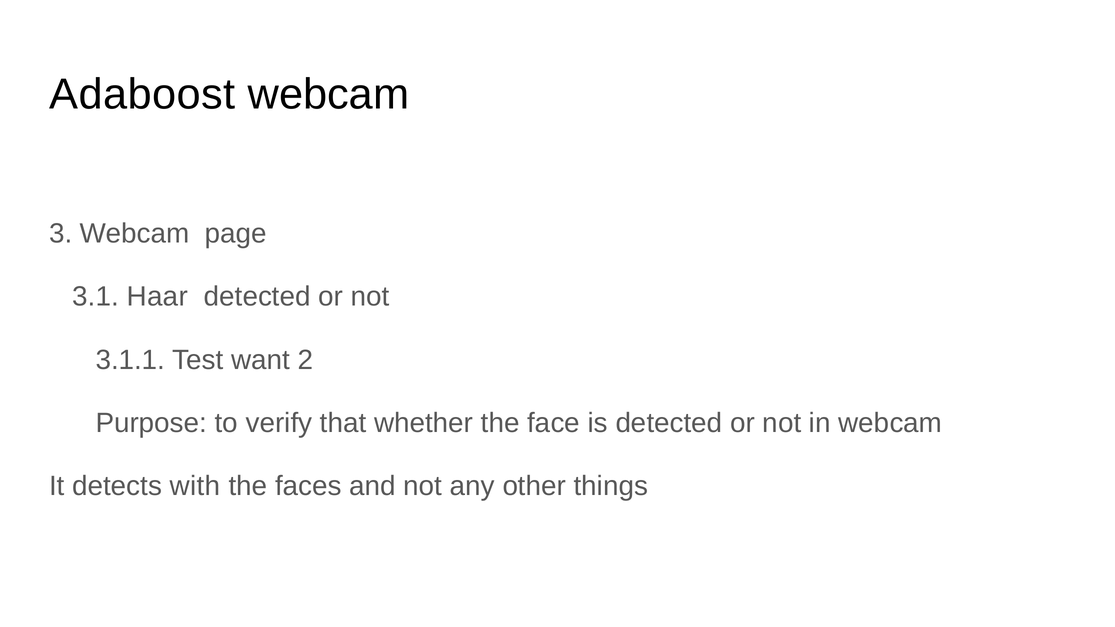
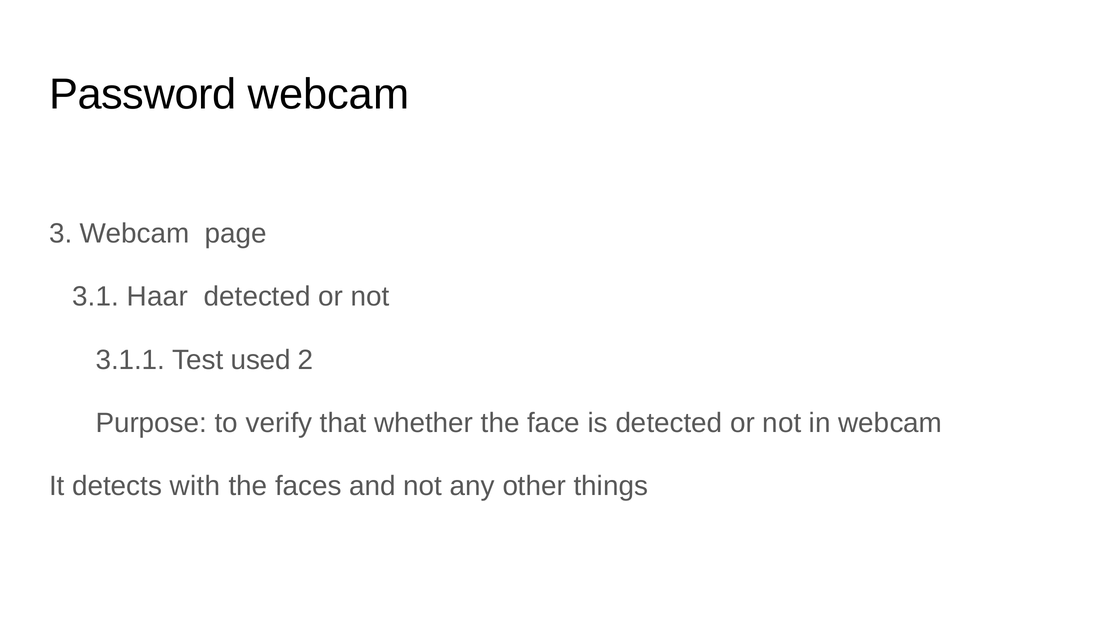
Adaboost: Adaboost -> Password
want: want -> used
